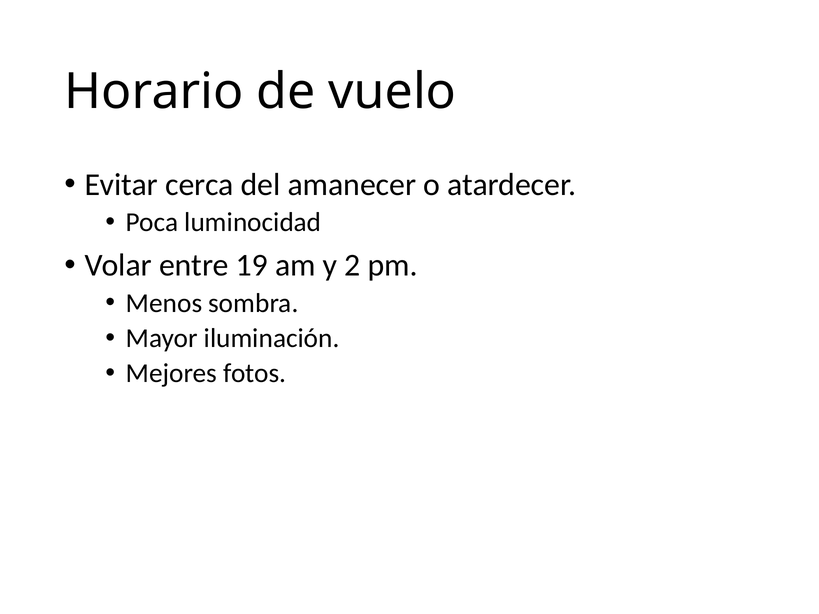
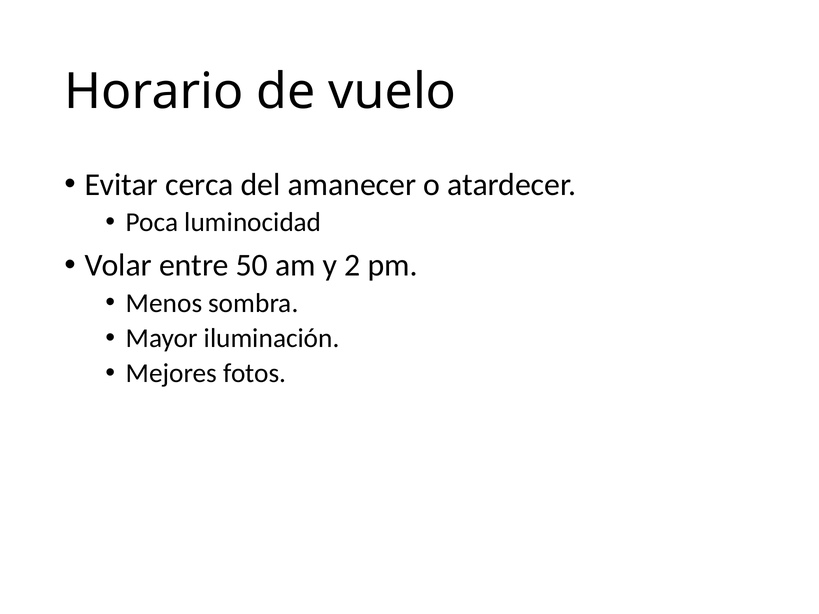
19: 19 -> 50
